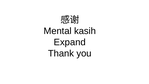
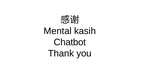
Expand: Expand -> Chatbot
